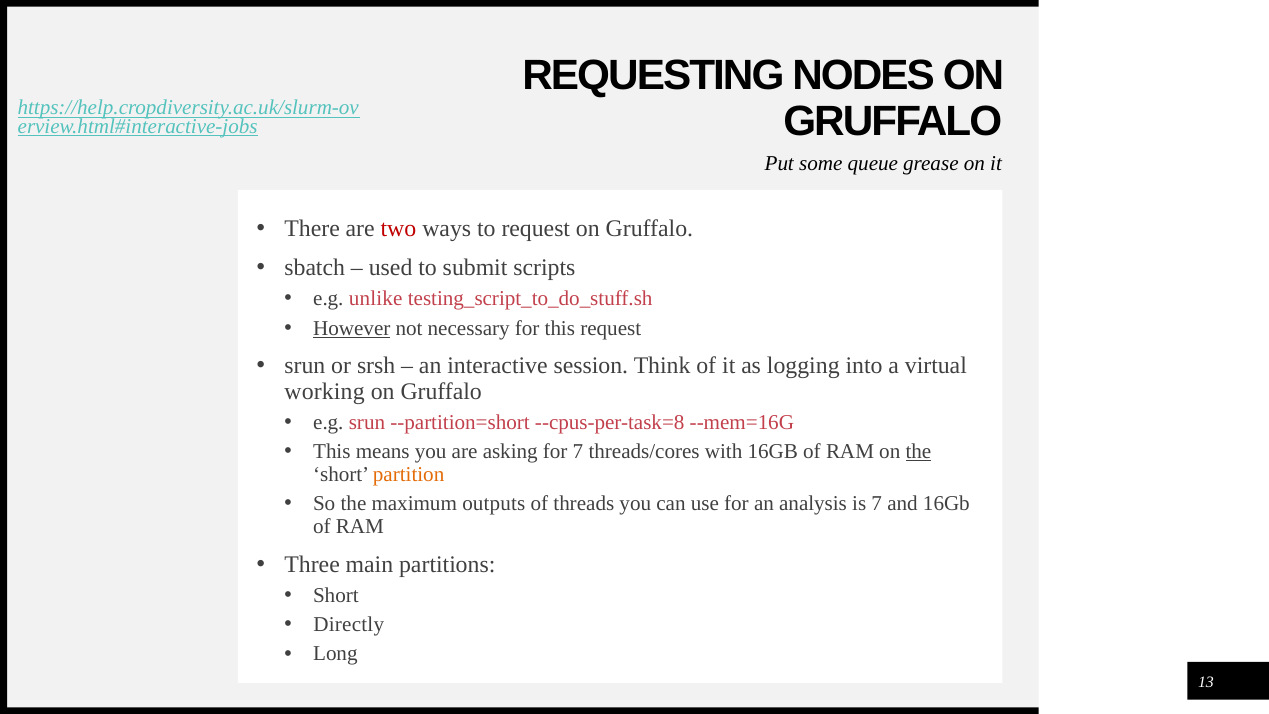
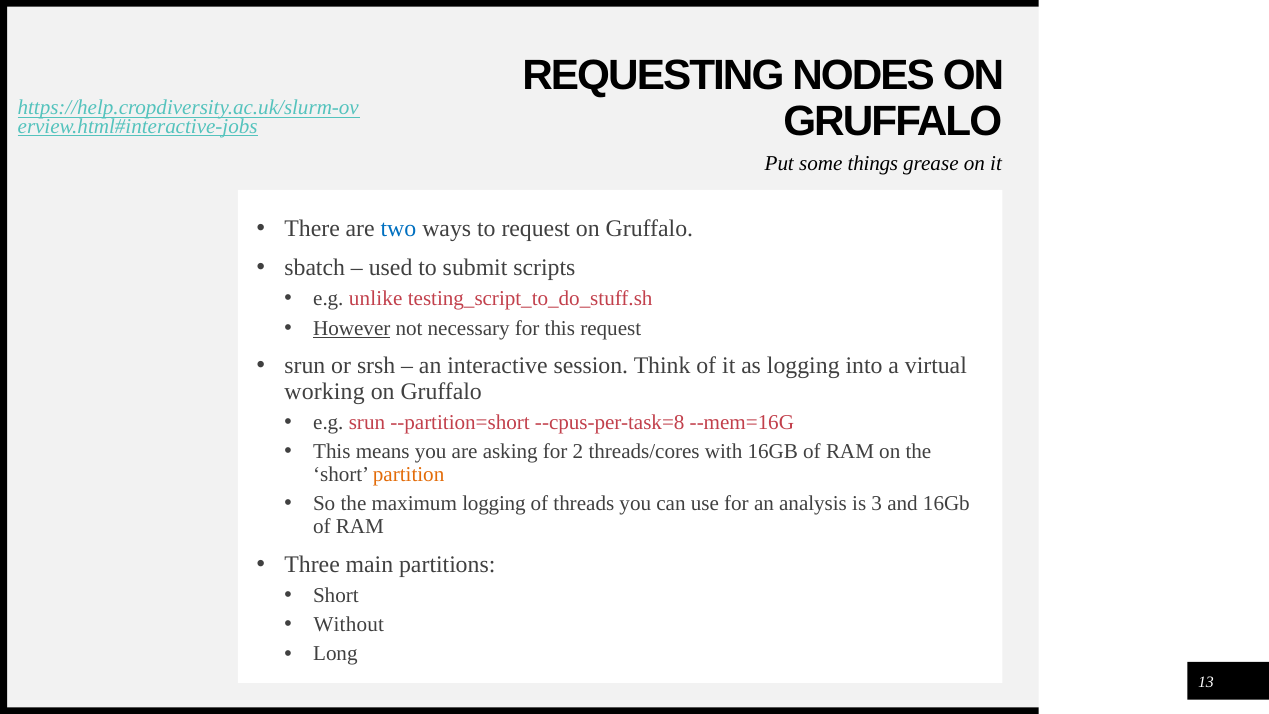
queue: queue -> things
two colour: red -> blue
for 7: 7 -> 2
the at (918, 452) underline: present -> none
maximum outputs: outputs -> logging
is 7: 7 -> 3
Directly: Directly -> Without
